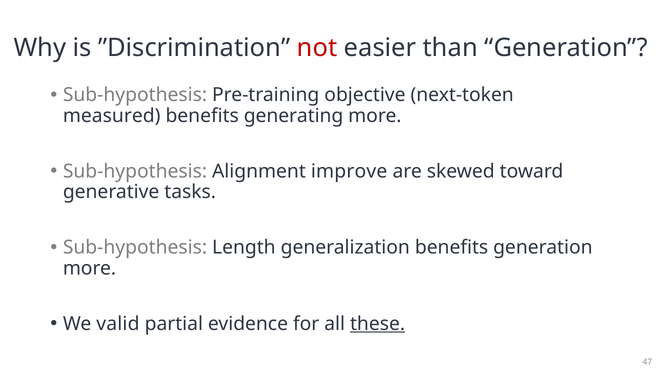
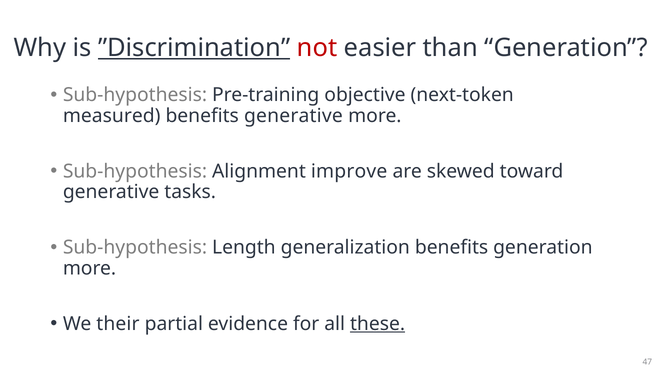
”Discrimination underline: none -> present
benefits generating: generating -> generative
valid: valid -> their
